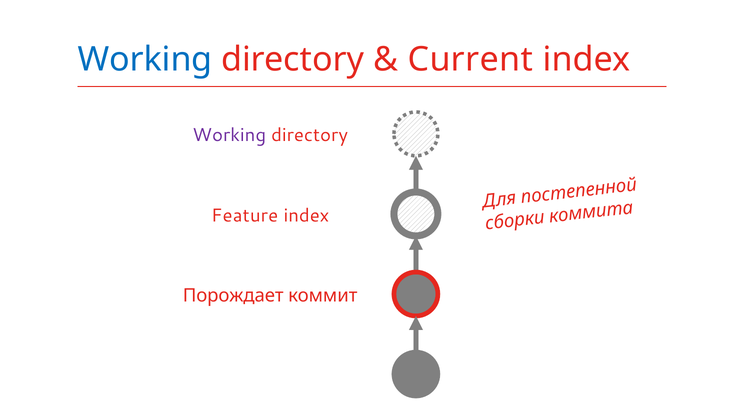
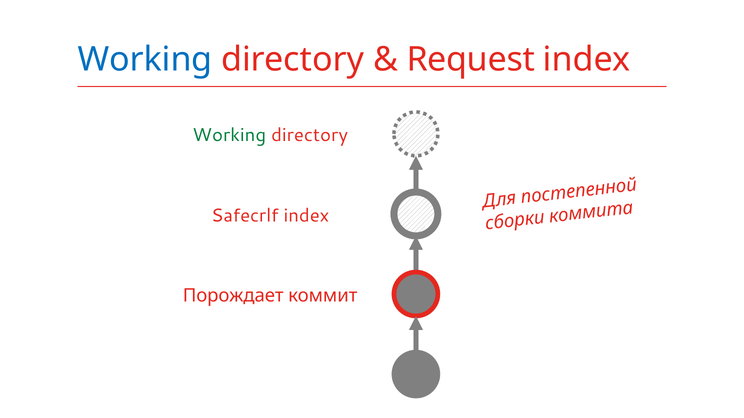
Current: Current -> Request
Working at (229, 135) colour: purple -> green
Feature: Feature -> Safecrlf
